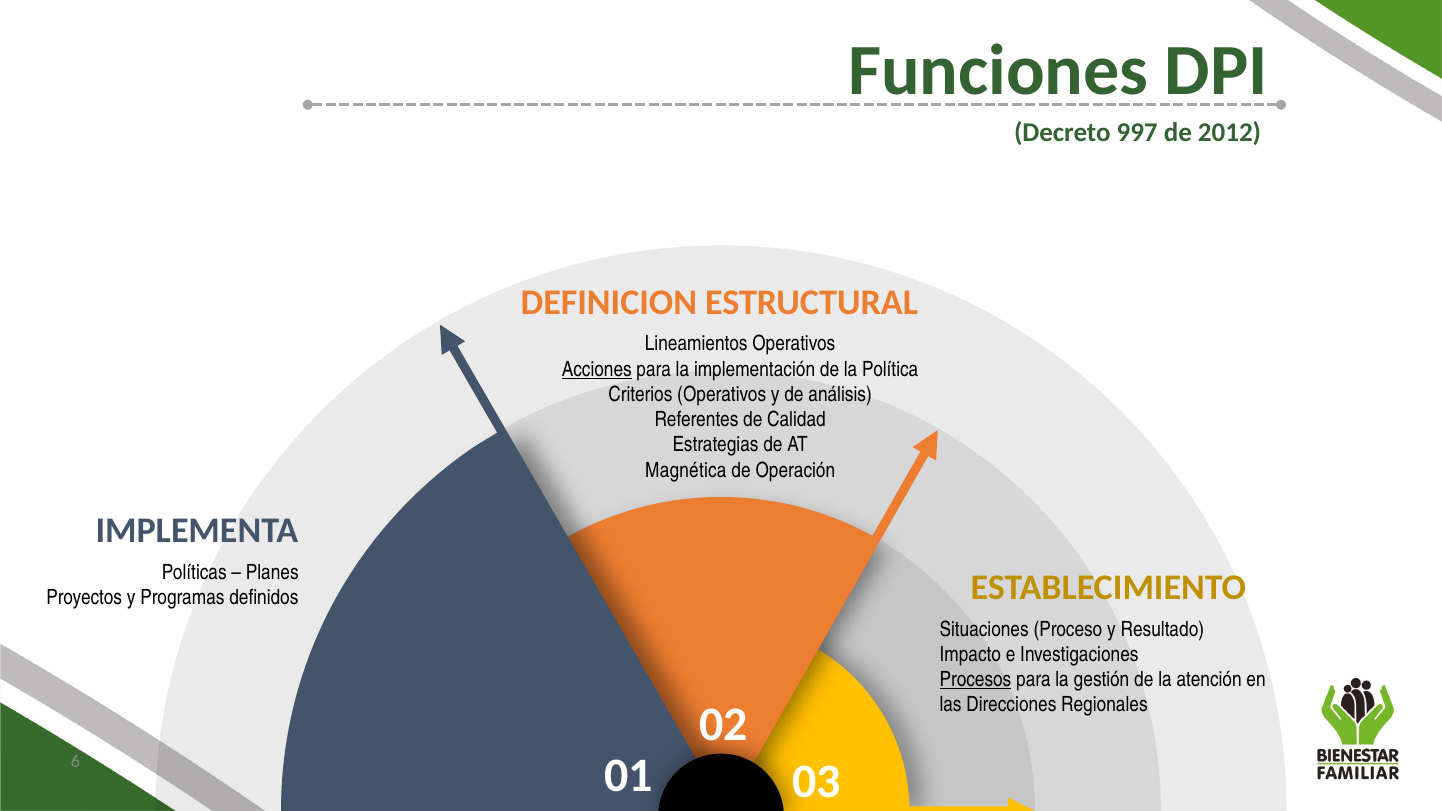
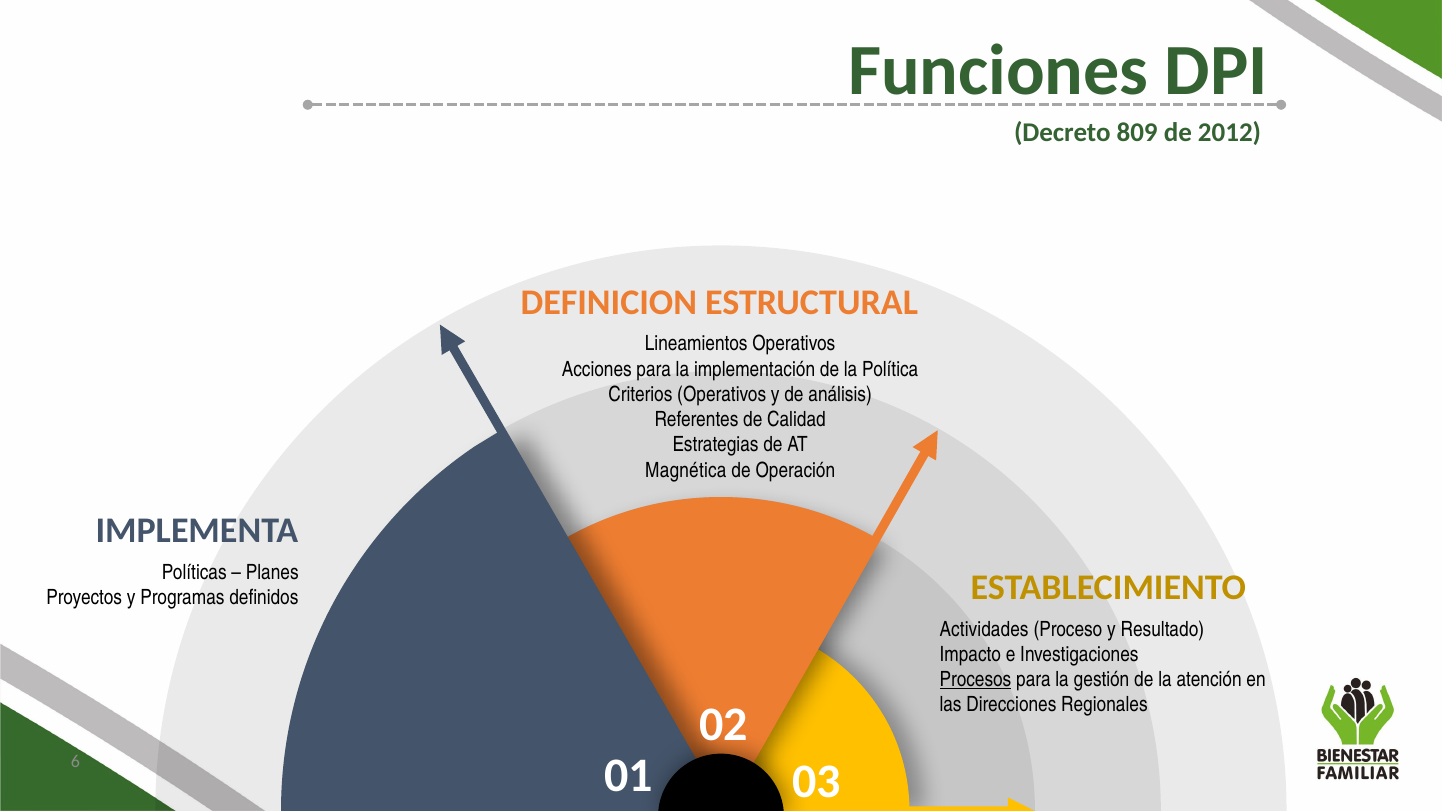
997: 997 -> 809
Acciones underline: present -> none
Situaciones: Situaciones -> Actividades
